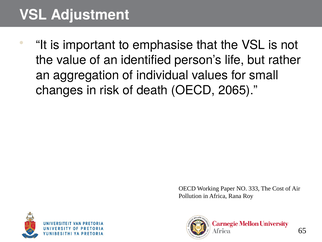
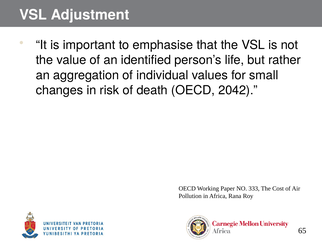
2065: 2065 -> 2042
